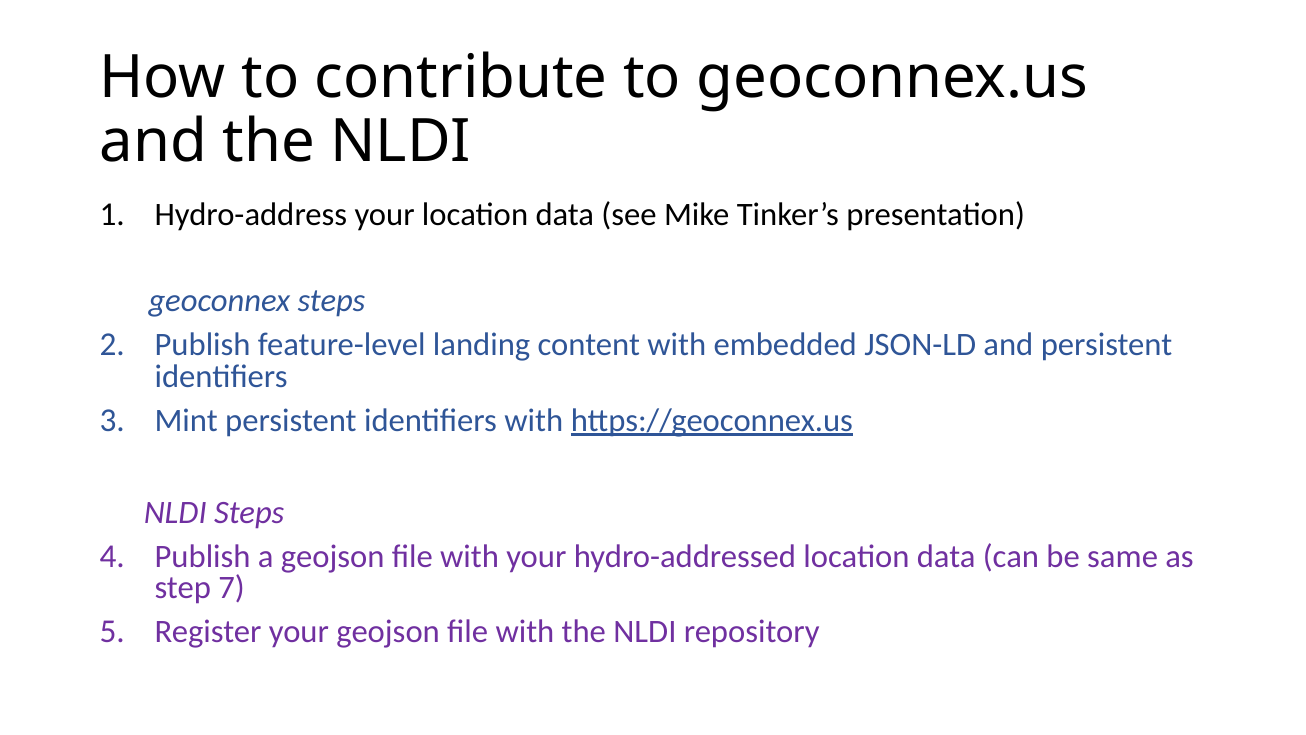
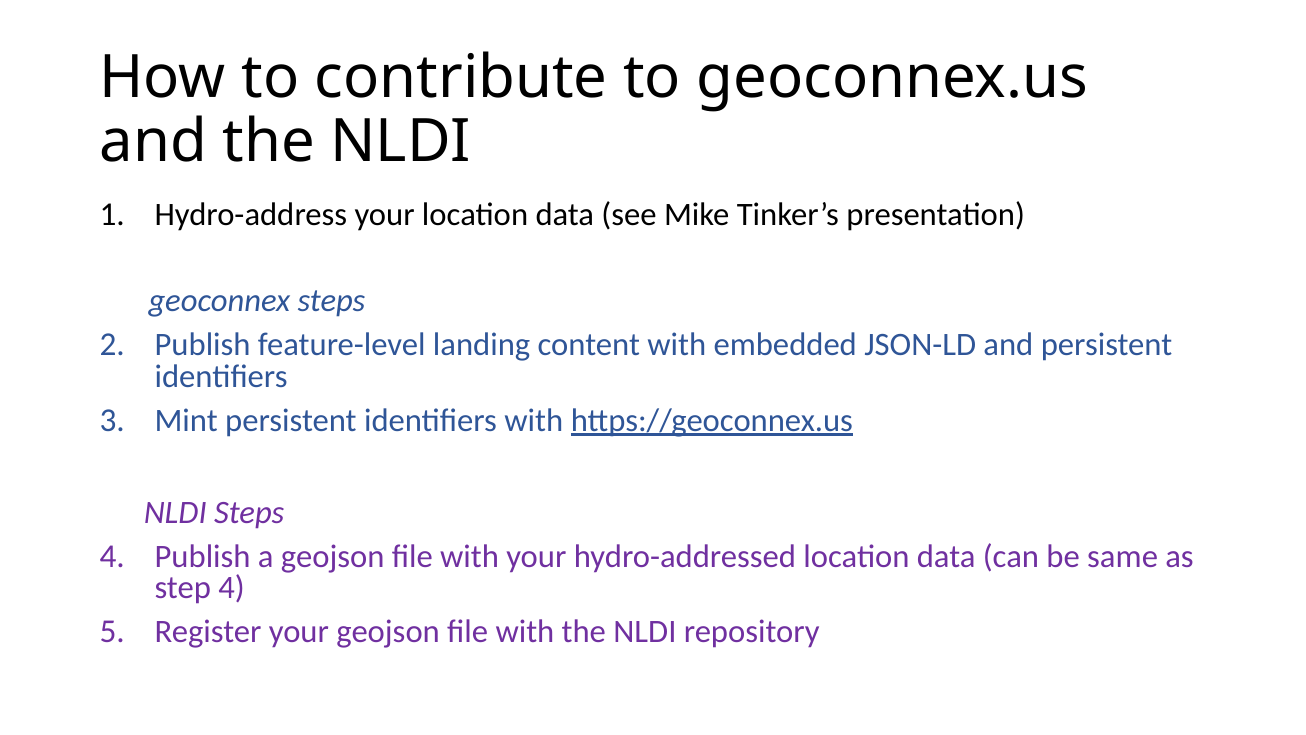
step 7: 7 -> 4
